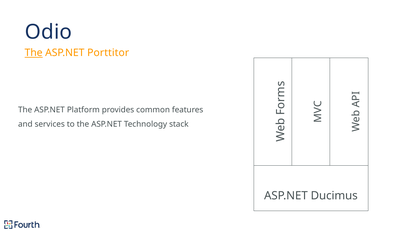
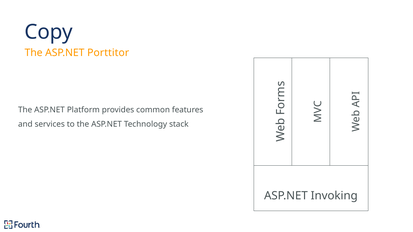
Odio: Odio -> Copy
The at (34, 53) underline: present -> none
Ducimus: Ducimus -> Invoking
